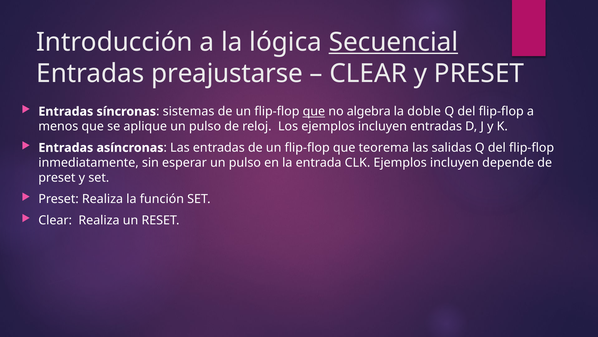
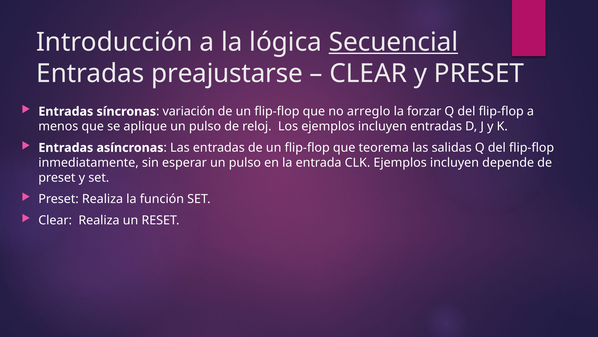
sistemas: sistemas -> variación
que at (314, 111) underline: present -> none
algebra: algebra -> arreglo
doble: doble -> forzar
